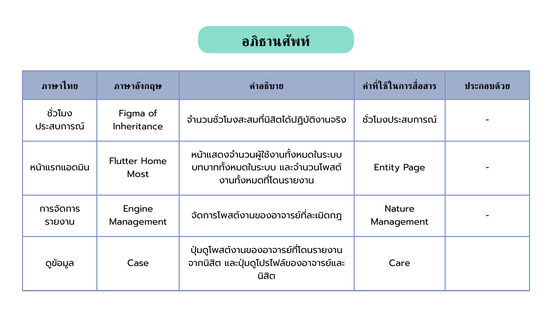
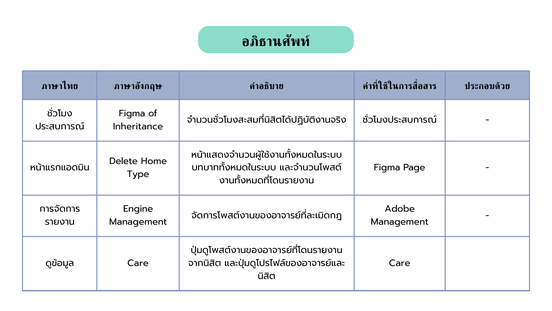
Flutter: Flutter -> Delete
Entity at (387, 167): Entity -> Figma
Most: Most -> Type
Nature: Nature -> Adobe
Case at (138, 263): Case -> Care
